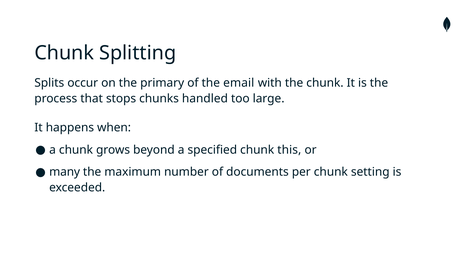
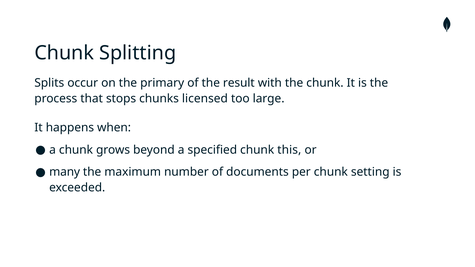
email: email -> result
handled: handled -> licensed
